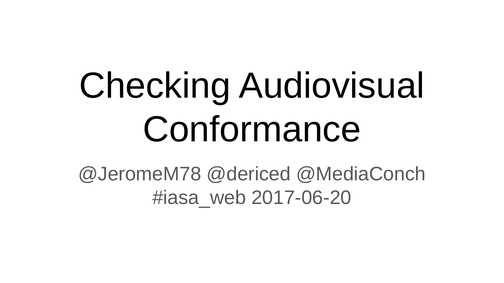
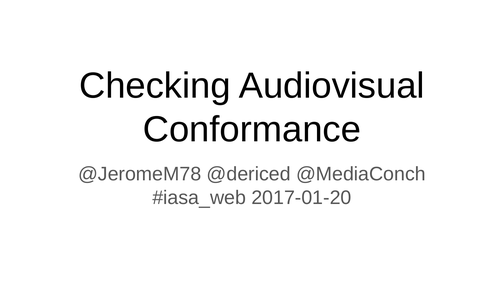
2017-06-20: 2017-06-20 -> 2017-01-20
